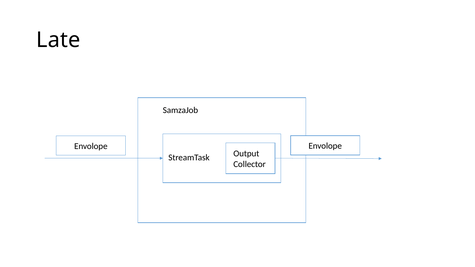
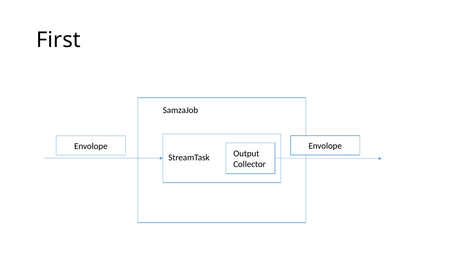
Late: Late -> First
